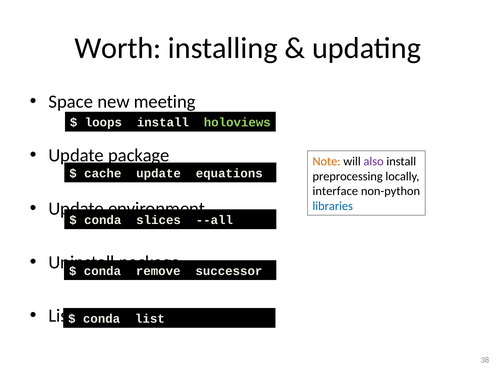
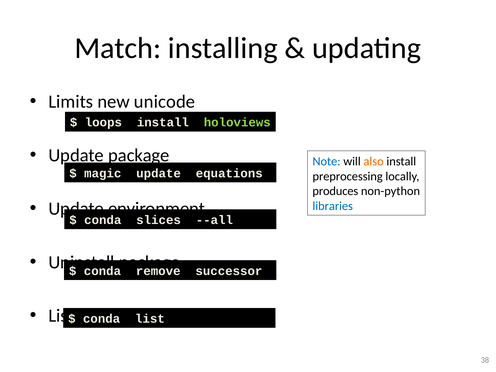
Worth: Worth -> Match
Space: Space -> Limits
meeting: meeting -> unicode
Note colour: orange -> blue
also colour: purple -> orange
cache: cache -> magic
interface: interface -> produces
